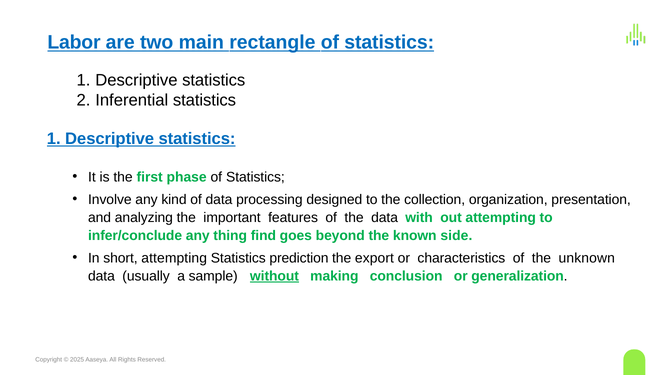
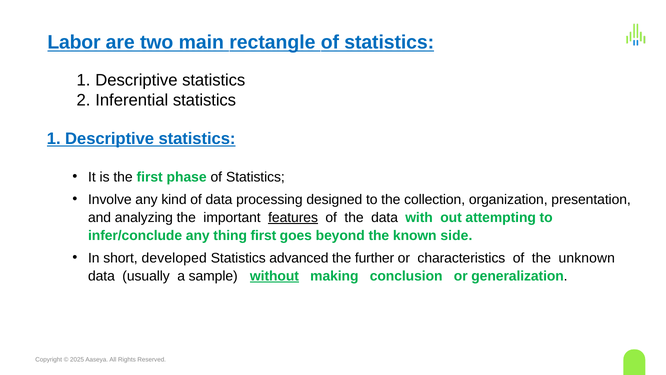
features underline: none -> present
thing find: find -> first
short attempting: attempting -> developed
prediction: prediction -> advanced
export: export -> further
